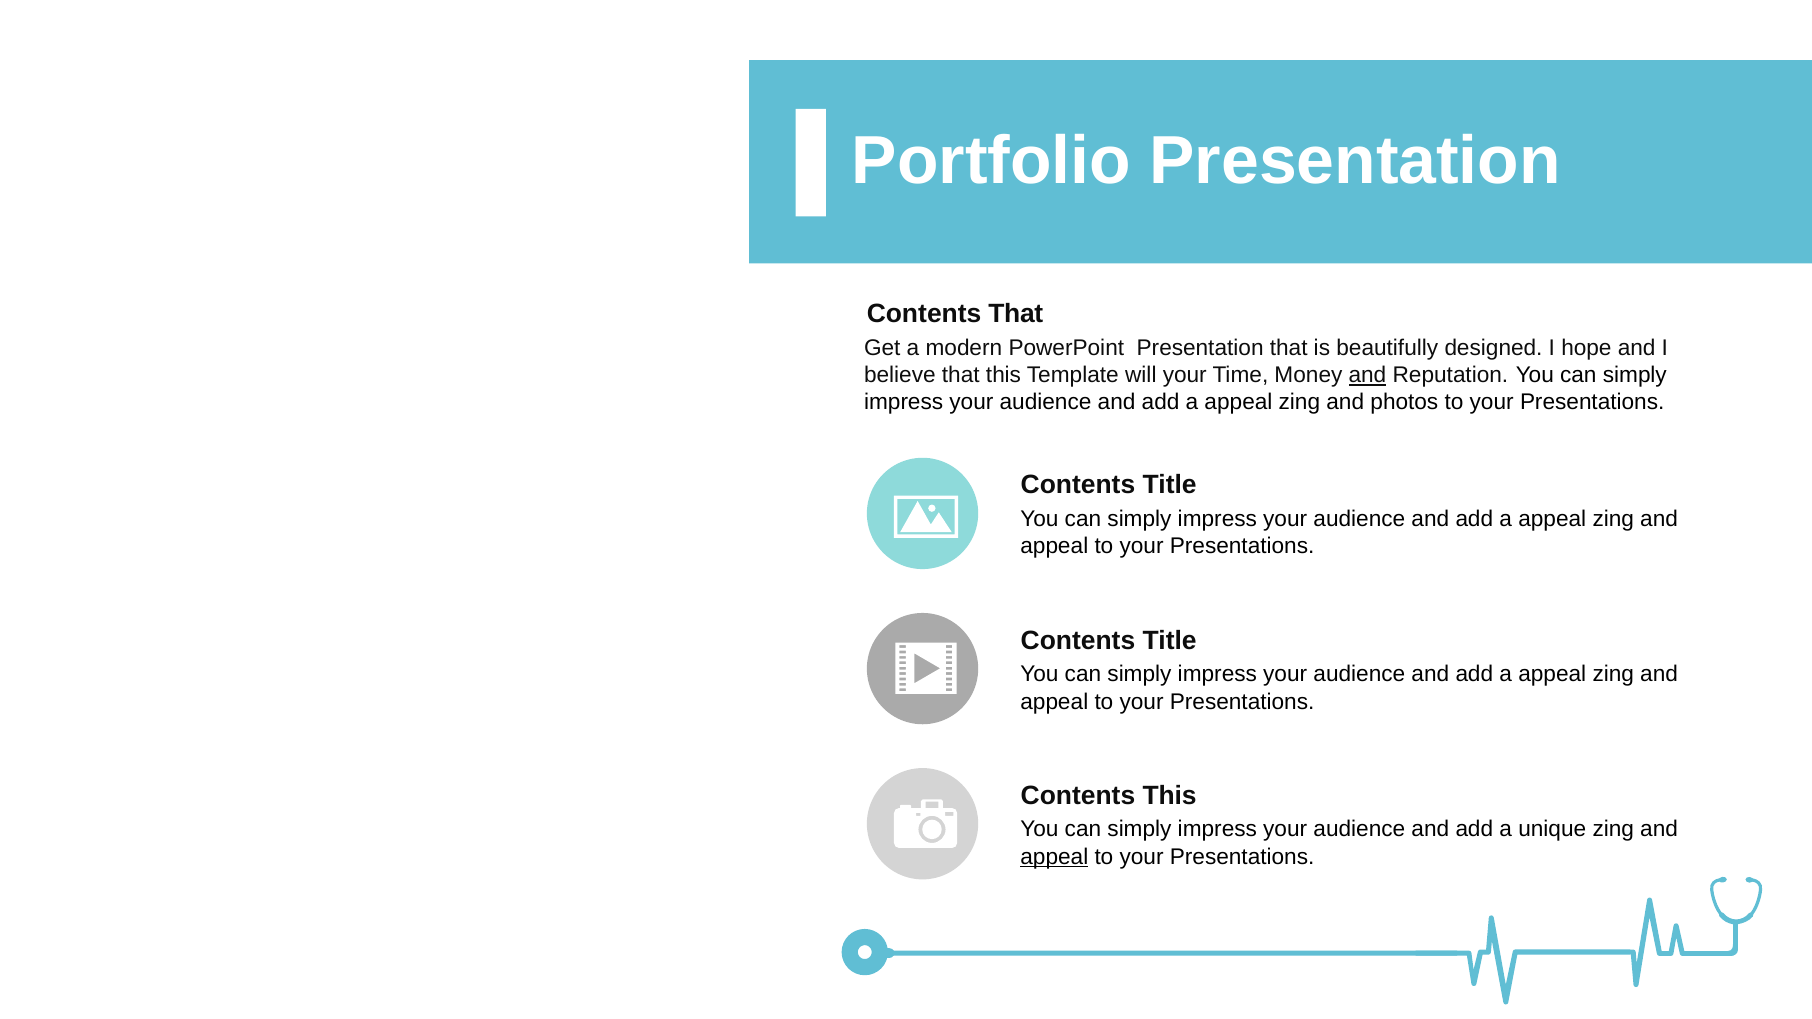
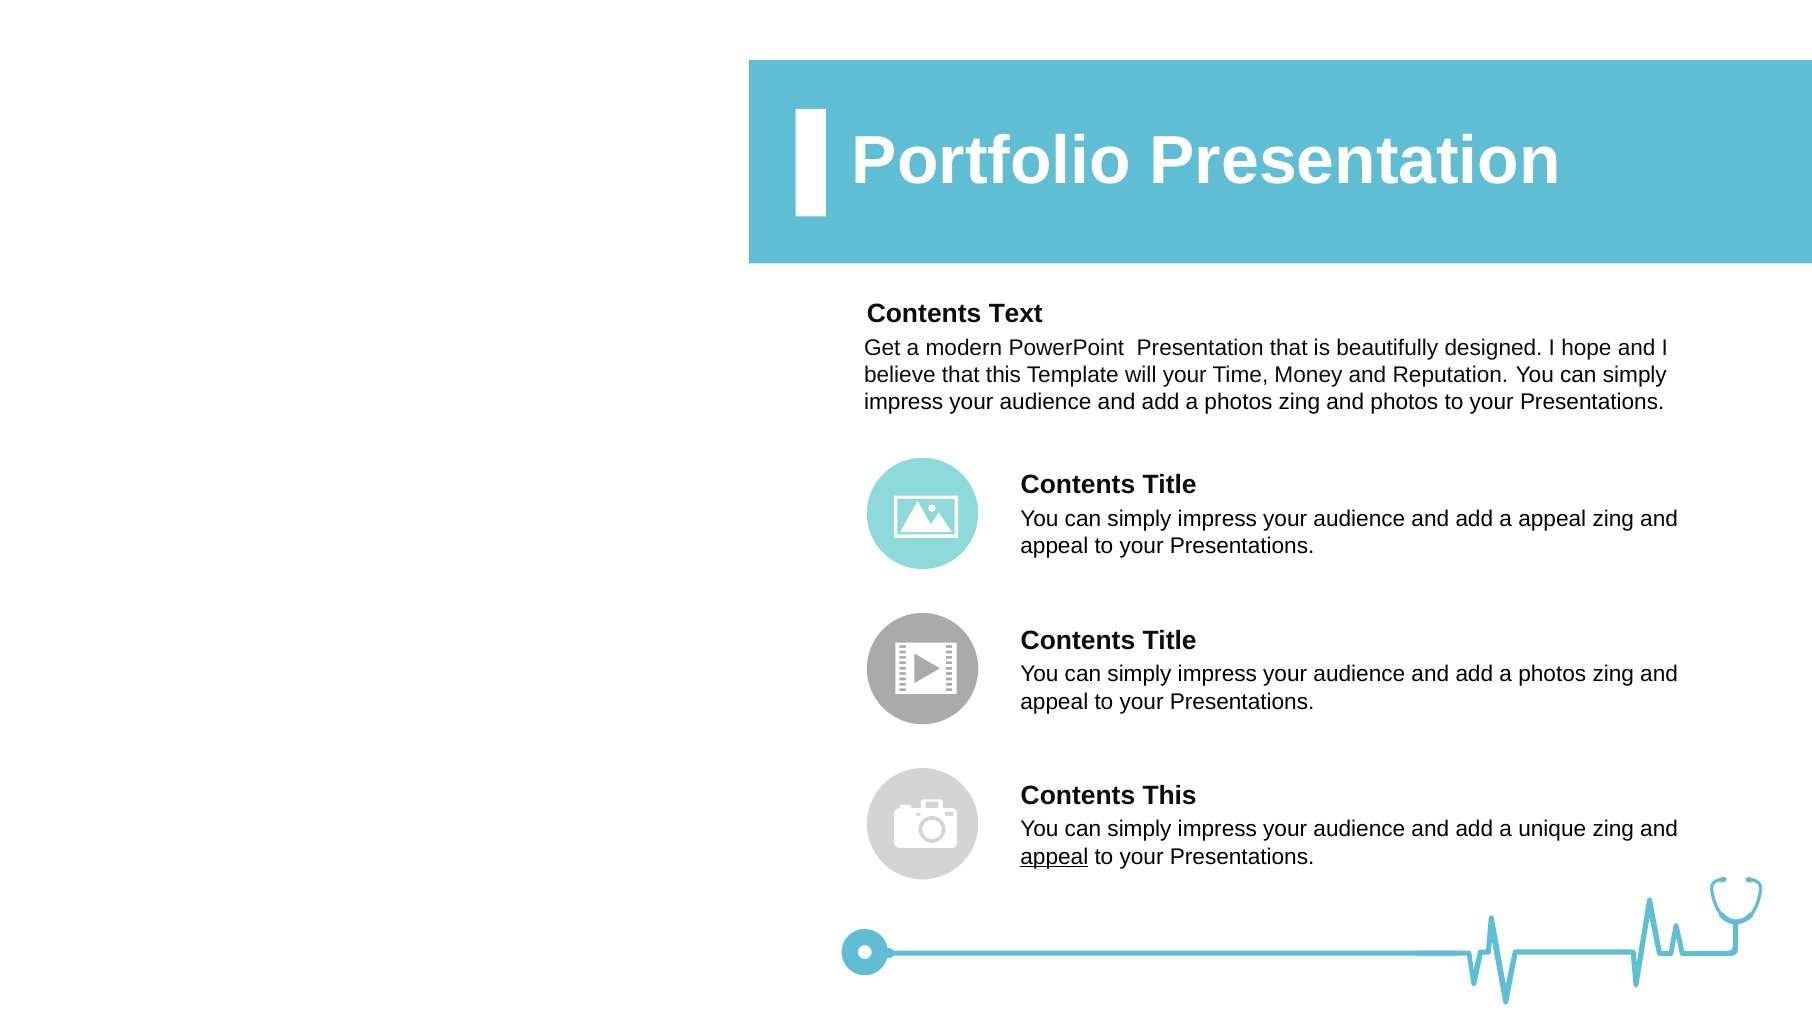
Contents That: That -> Text
and at (1367, 375) underline: present -> none
appeal at (1238, 403): appeal -> photos
appeal at (1552, 675): appeal -> photos
